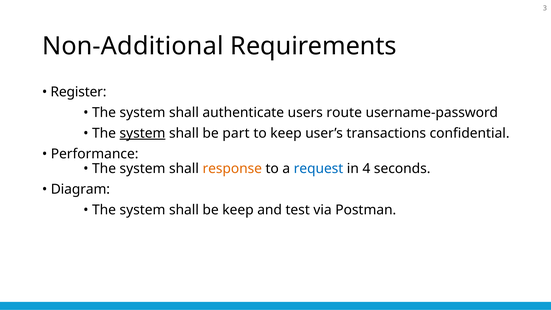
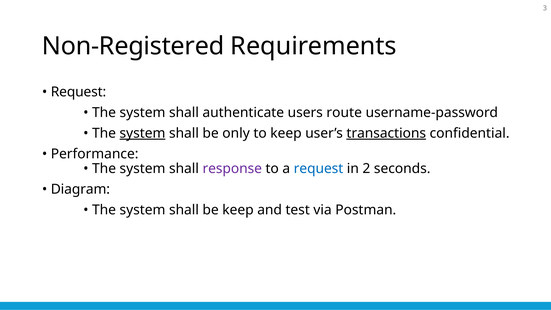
Non-Additional: Non-Additional -> Non-Registered
Register at (78, 92): Register -> Request
part: part -> only
transactions underline: none -> present
response colour: orange -> purple
4: 4 -> 2
